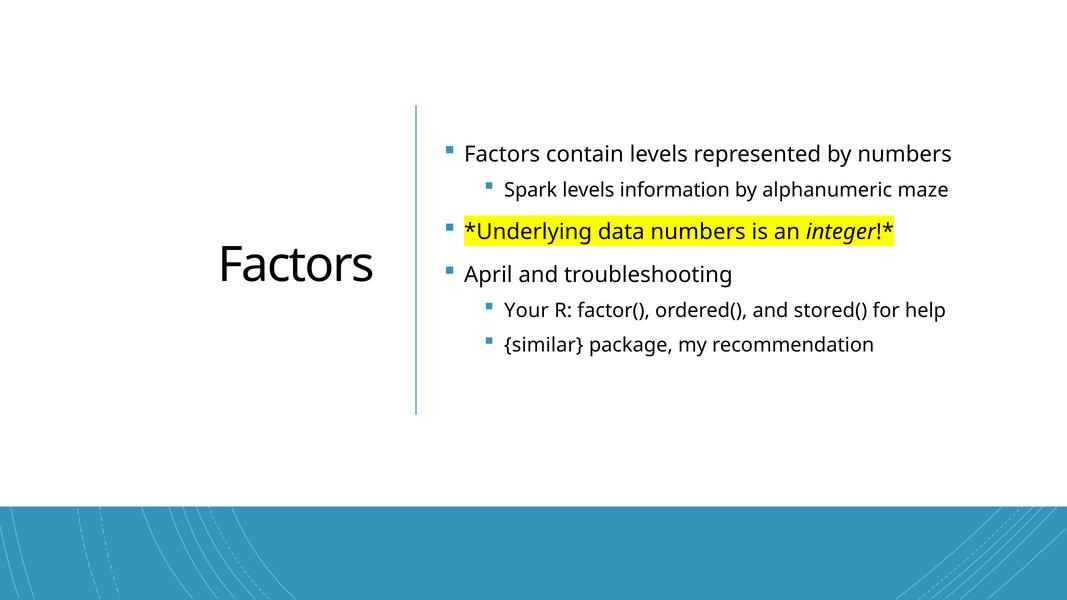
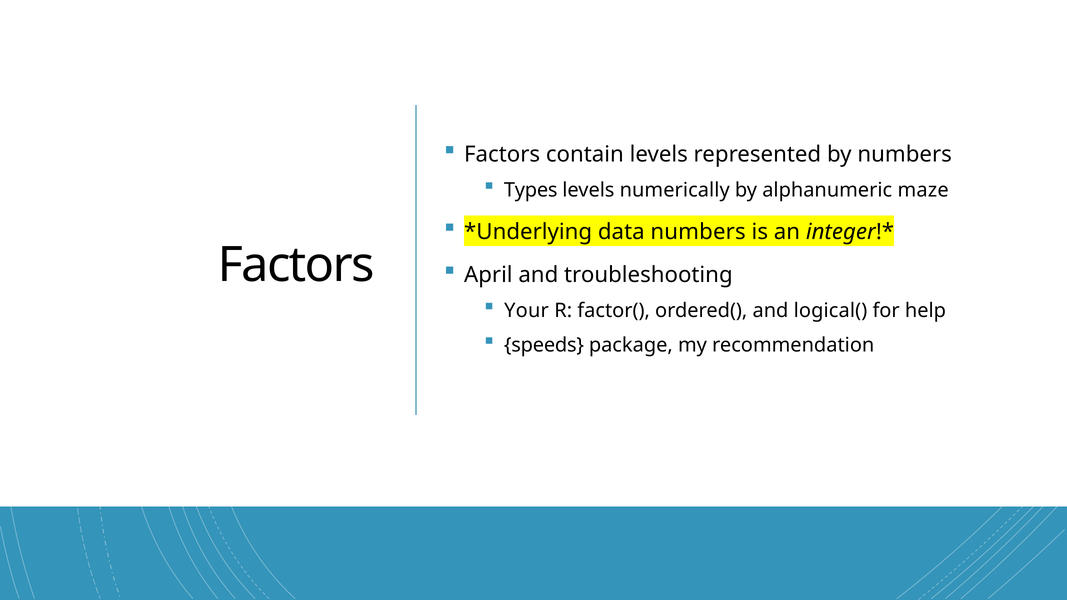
Spark: Spark -> Types
information: information -> numerically
stored(: stored( -> logical(
similar: similar -> speeds
